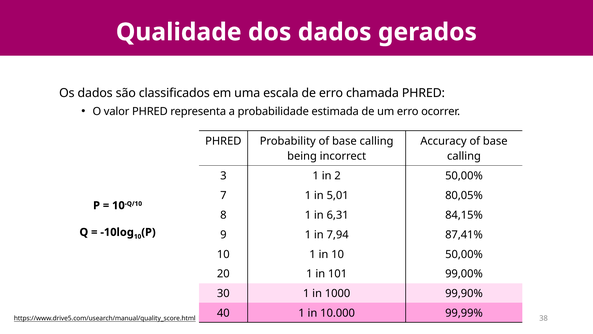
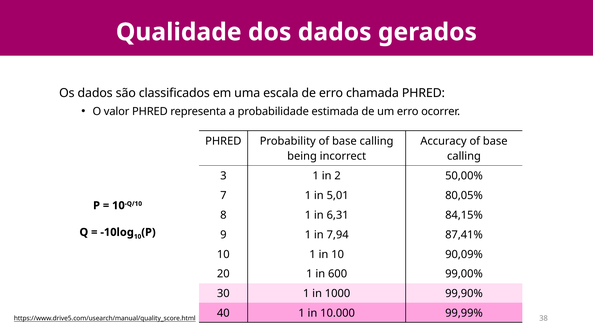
10 50,00%: 50,00% -> 90,09%
101: 101 -> 600
